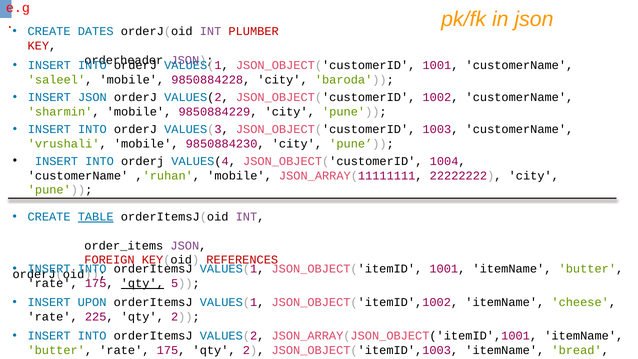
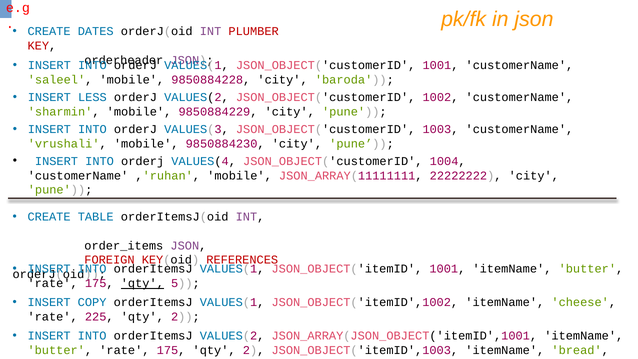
INSERT JSON: JSON -> LESS
TABLE underline: present -> none
UPON: UPON -> COPY
